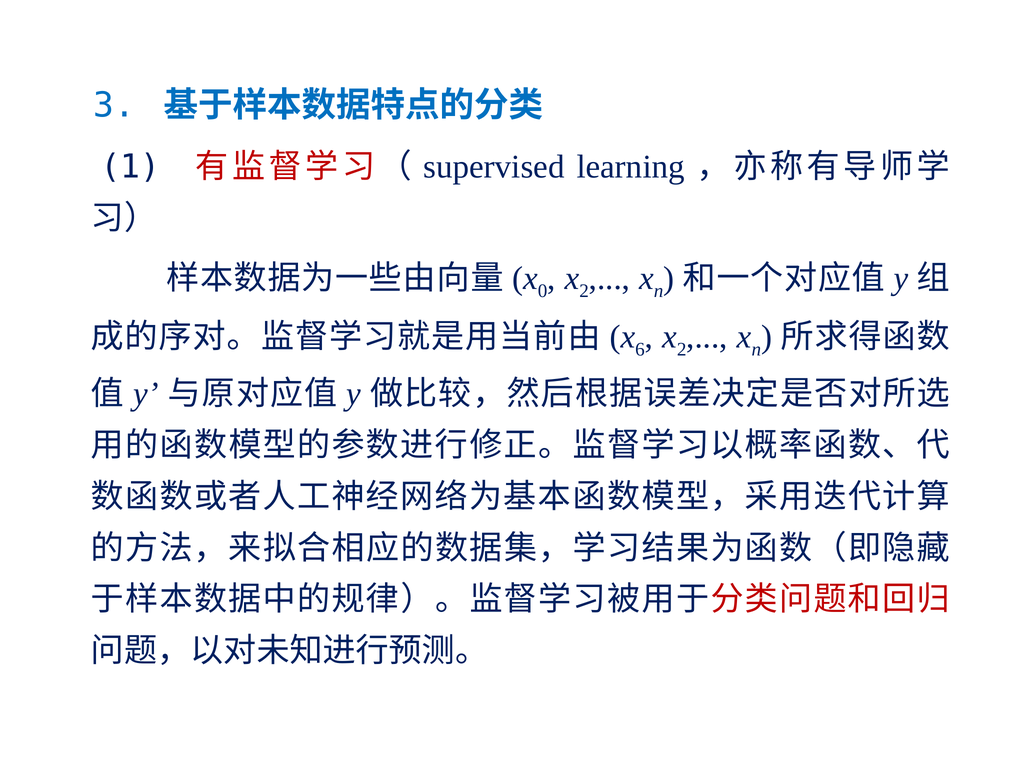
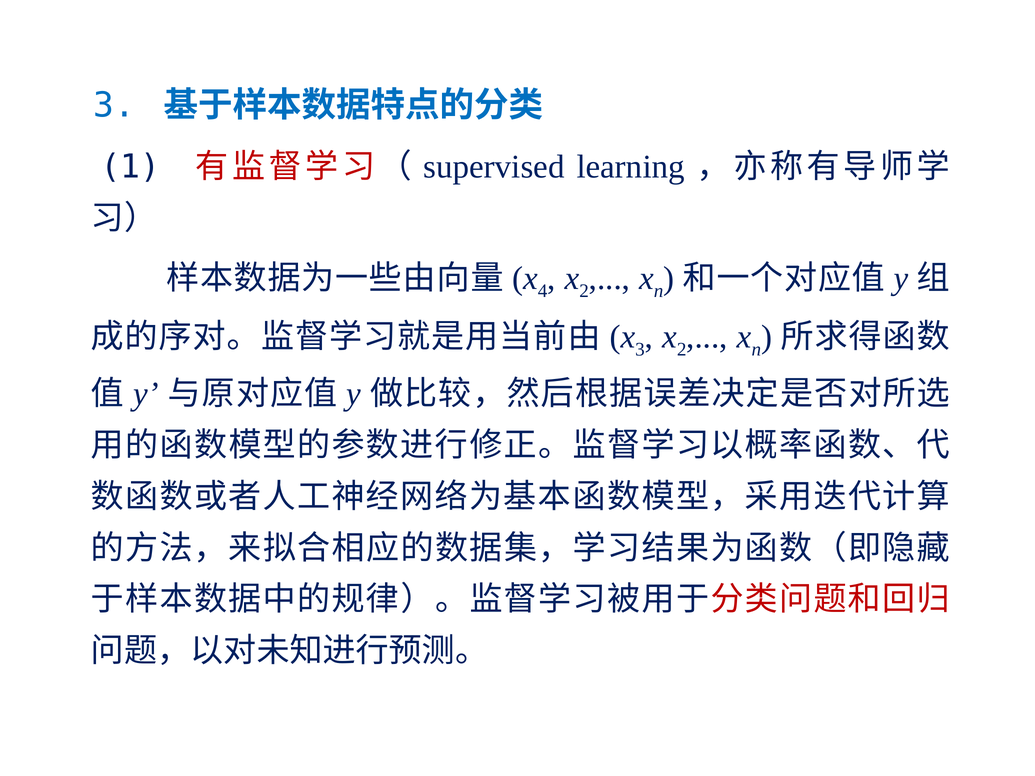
0: 0 -> 4
6 at (640, 350): 6 -> 3
